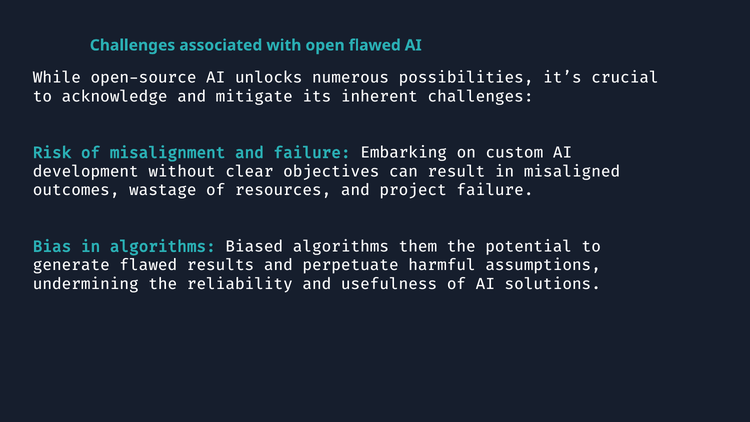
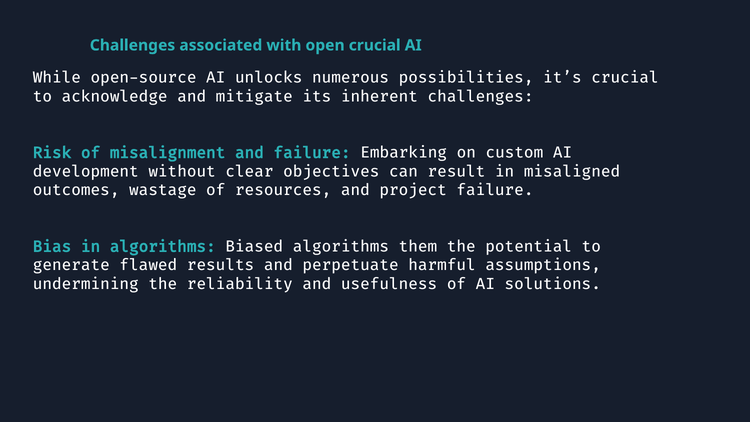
open flawed: flawed -> crucial
